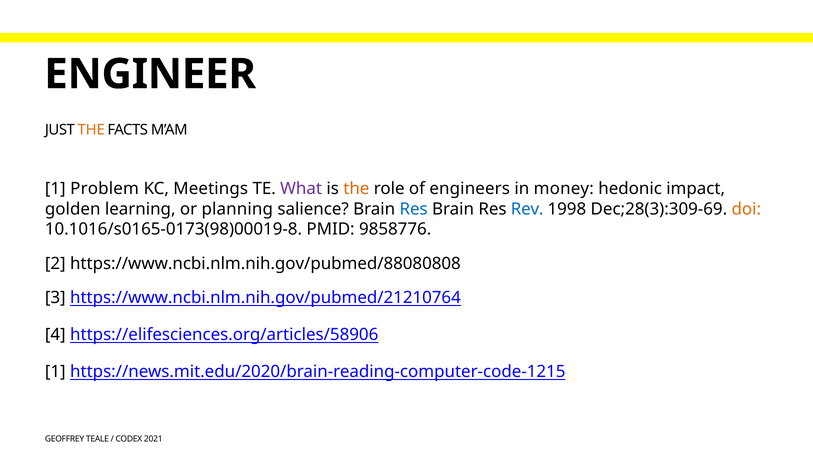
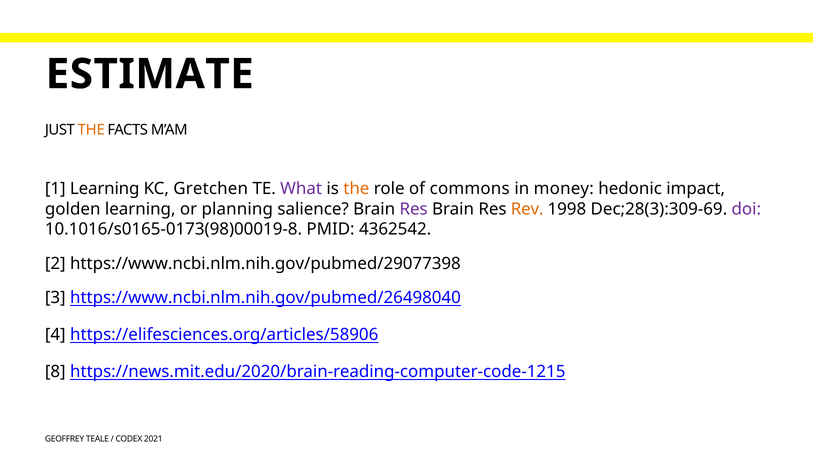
ENGINEER: ENGINEER -> ESTIMATE
1 Problem: Problem -> Learning
Meetings: Meetings -> Gretchen
engineers: engineers -> commons
Res at (414, 209) colour: blue -> purple
Rev colour: blue -> orange
doi colour: orange -> purple
9858776: 9858776 -> 4362542
https://www.ncbi.nlm.nih.gov/pubmed/88080808: https://www.ncbi.nlm.nih.gov/pubmed/88080808 -> https://www.ncbi.nlm.nih.gov/pubmed/29077398
https://www.ncbi.nlm.nih.gov/pubmed/21210764: https://www.ncbi.nlm.nih.gov/pubmed/21210764 -> https://www.ncbi.nlm.nih.gov/pubmed/26498040
1 at (55, 372): 1 -> 8
